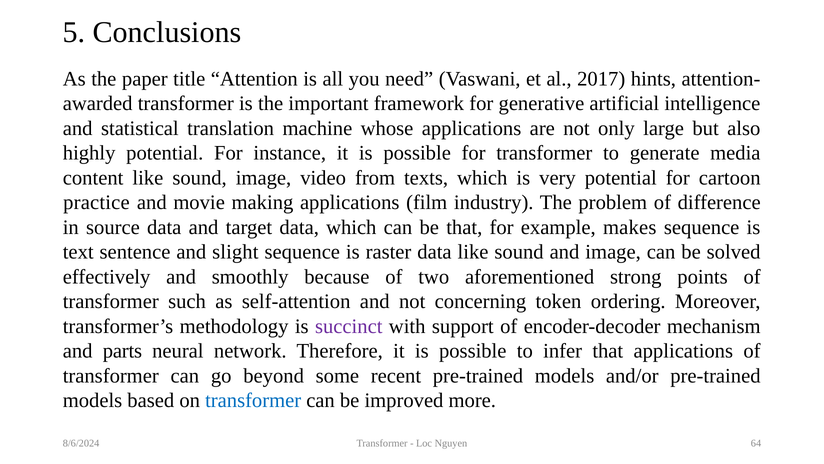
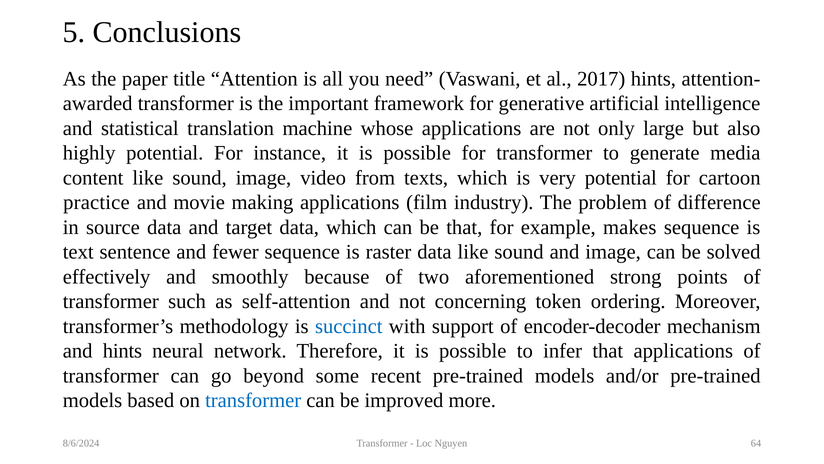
slight: slight -> fewer
succinct colour: purple -> blue
and parts: parts -> hints
